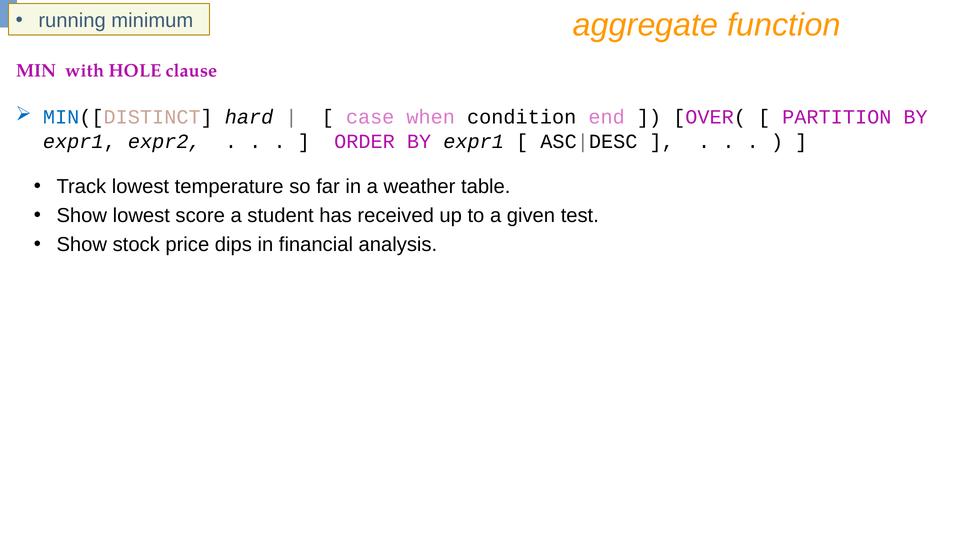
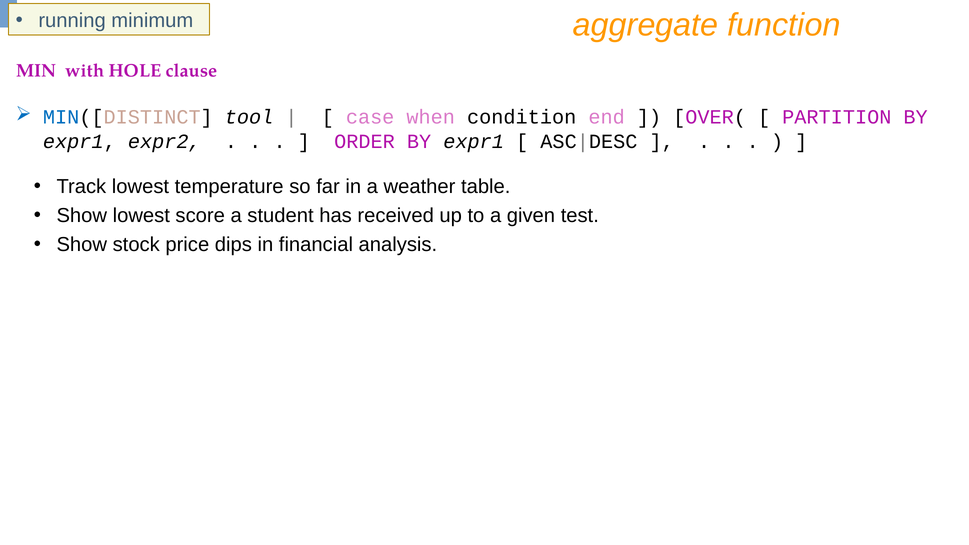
hard: hard -> tool
